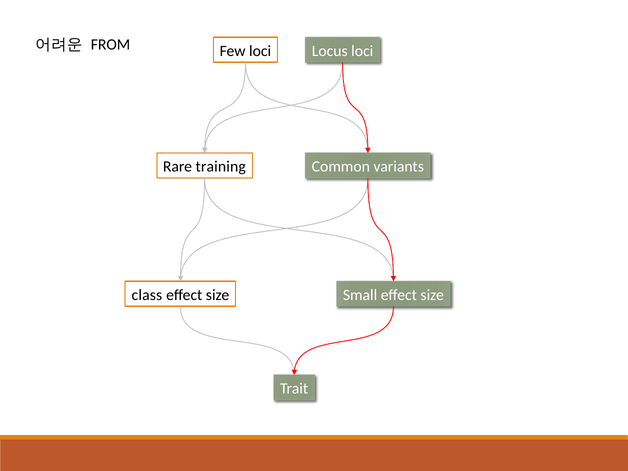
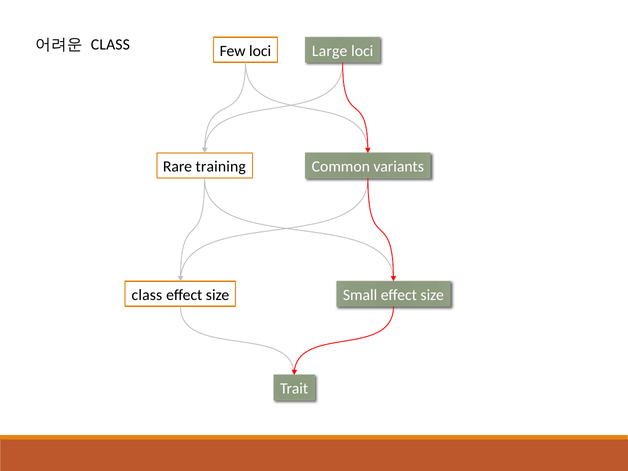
FROM at (111, 45): FROM -> CLASS
Locus: Locus -> Large
